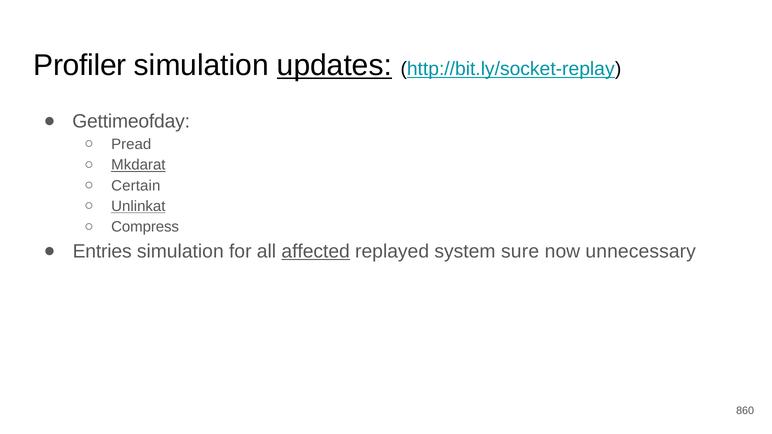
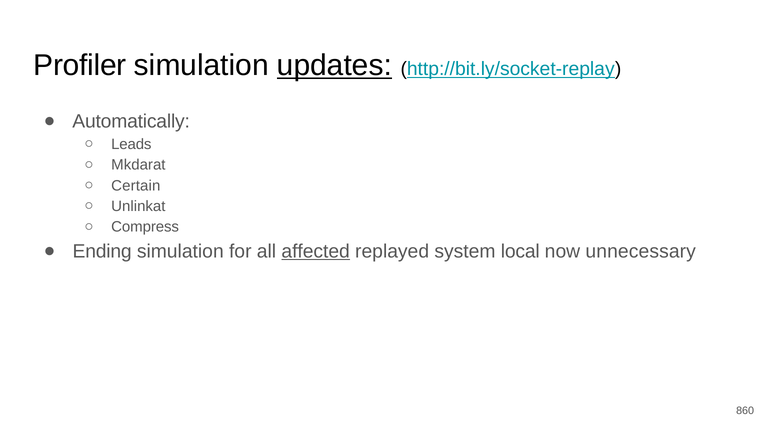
Gettimeofday: Gettimeofday -> Automatically
Pread: Pread -> Leads
Mkdarat underline: present -> none
Unlinkat underline: present -> none
Entries: Entries -> Ending
sure: sure -> local
